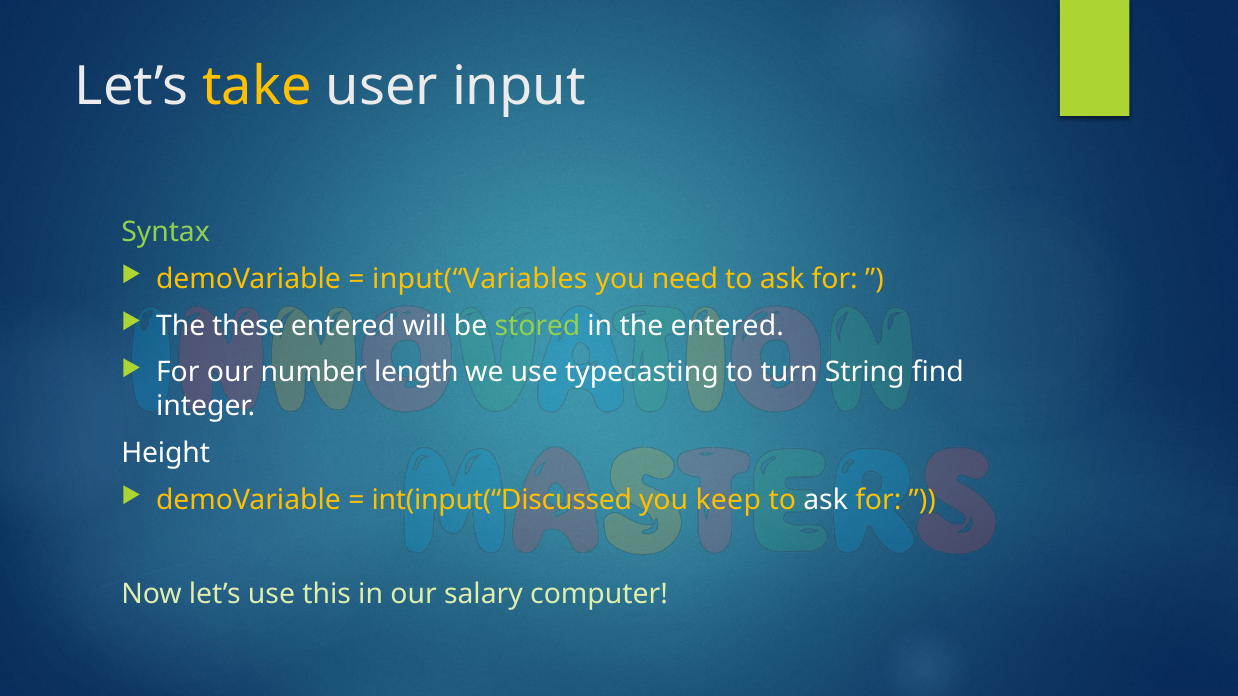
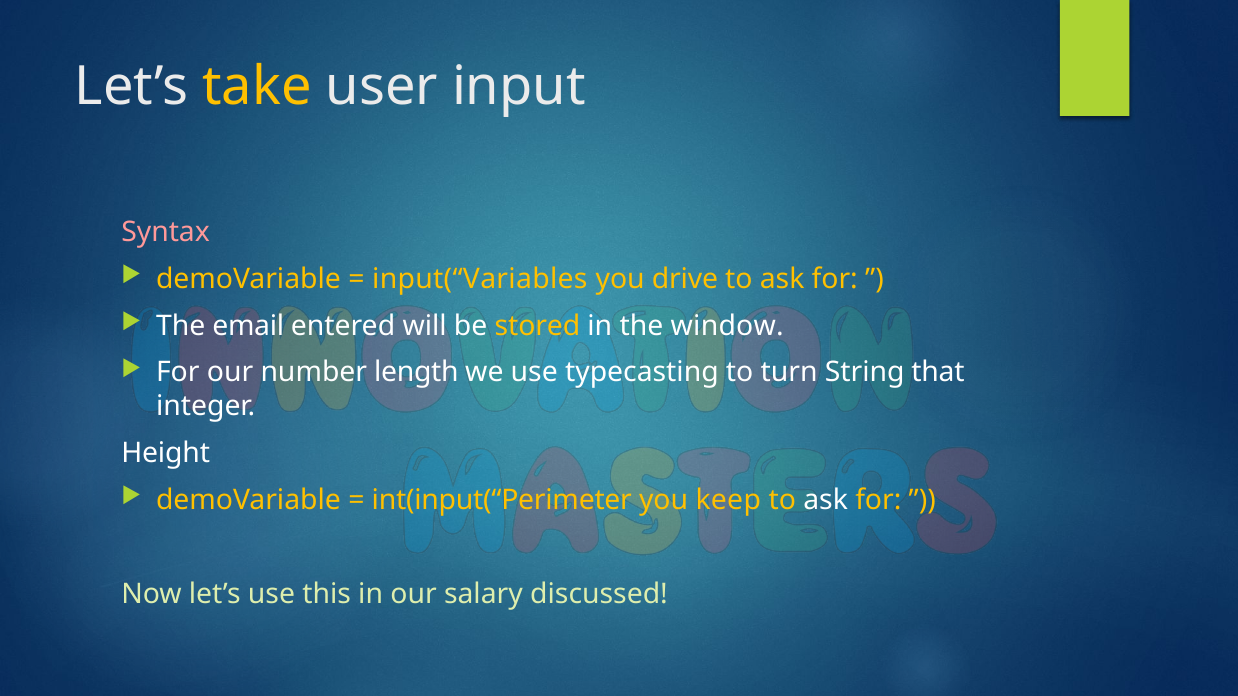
Syntax colour: light green -> pink
need: need -> drive
these: these -> email
stored colour: light green -> yellow
the entered: entered -> window
find: find -> that
int(input(“Discussed: int(input(“Discussed -> int(input(“Perimeter
computer: computer -> discussed
